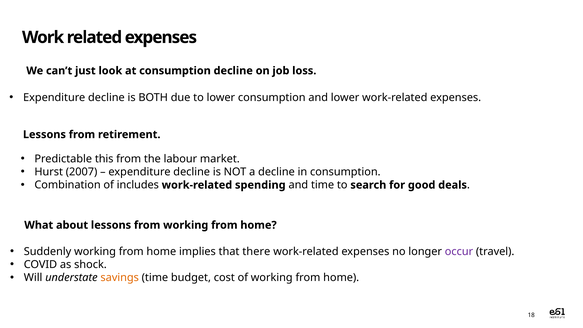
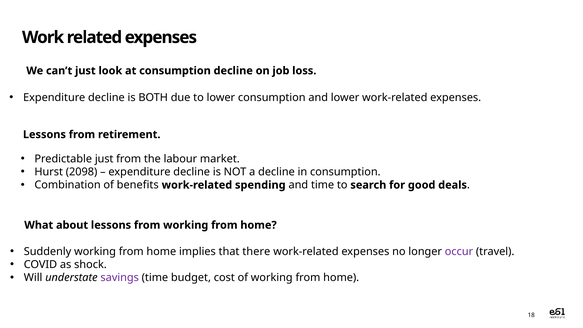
Predictable this: this -> just
2007: 2007 -> 2098
includes: includes -> benefits
savings colour: orange -> purple
